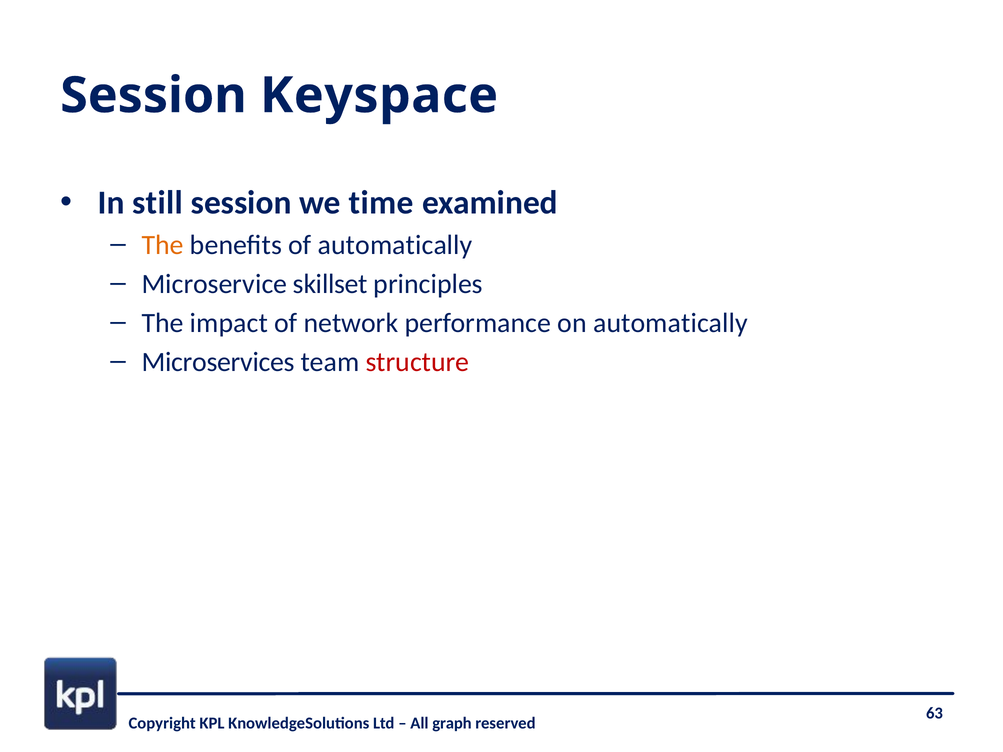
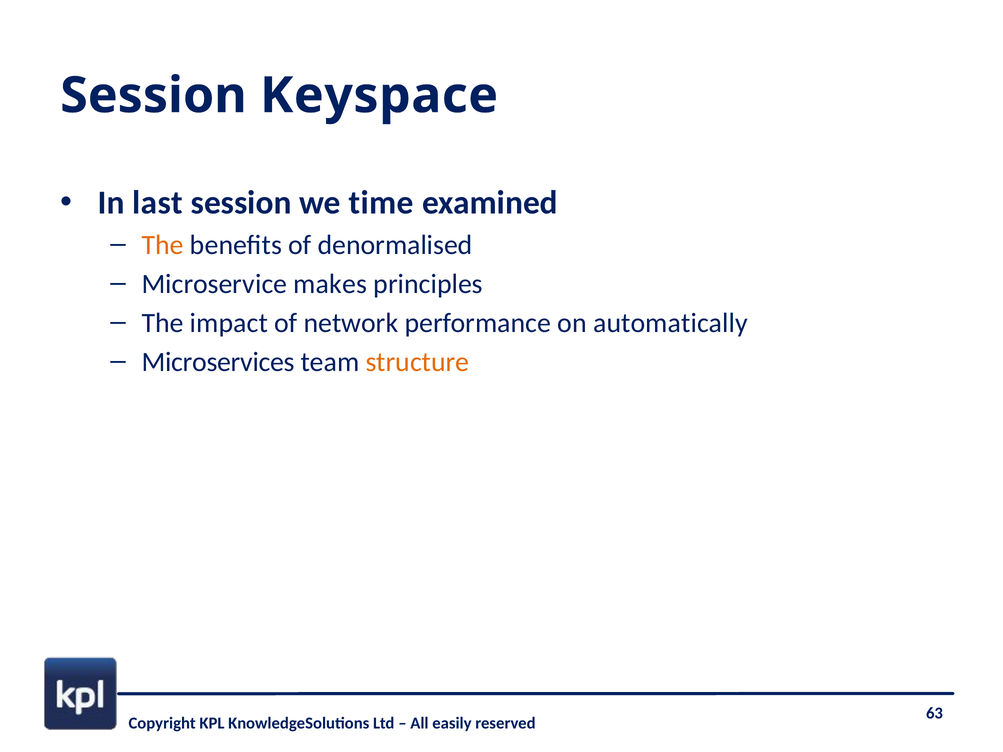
still: still -> last
of automatically: automatically -> denormalised
skillset: skillset -> makes
structure colour: red -> orange
graph: graph -> easily
